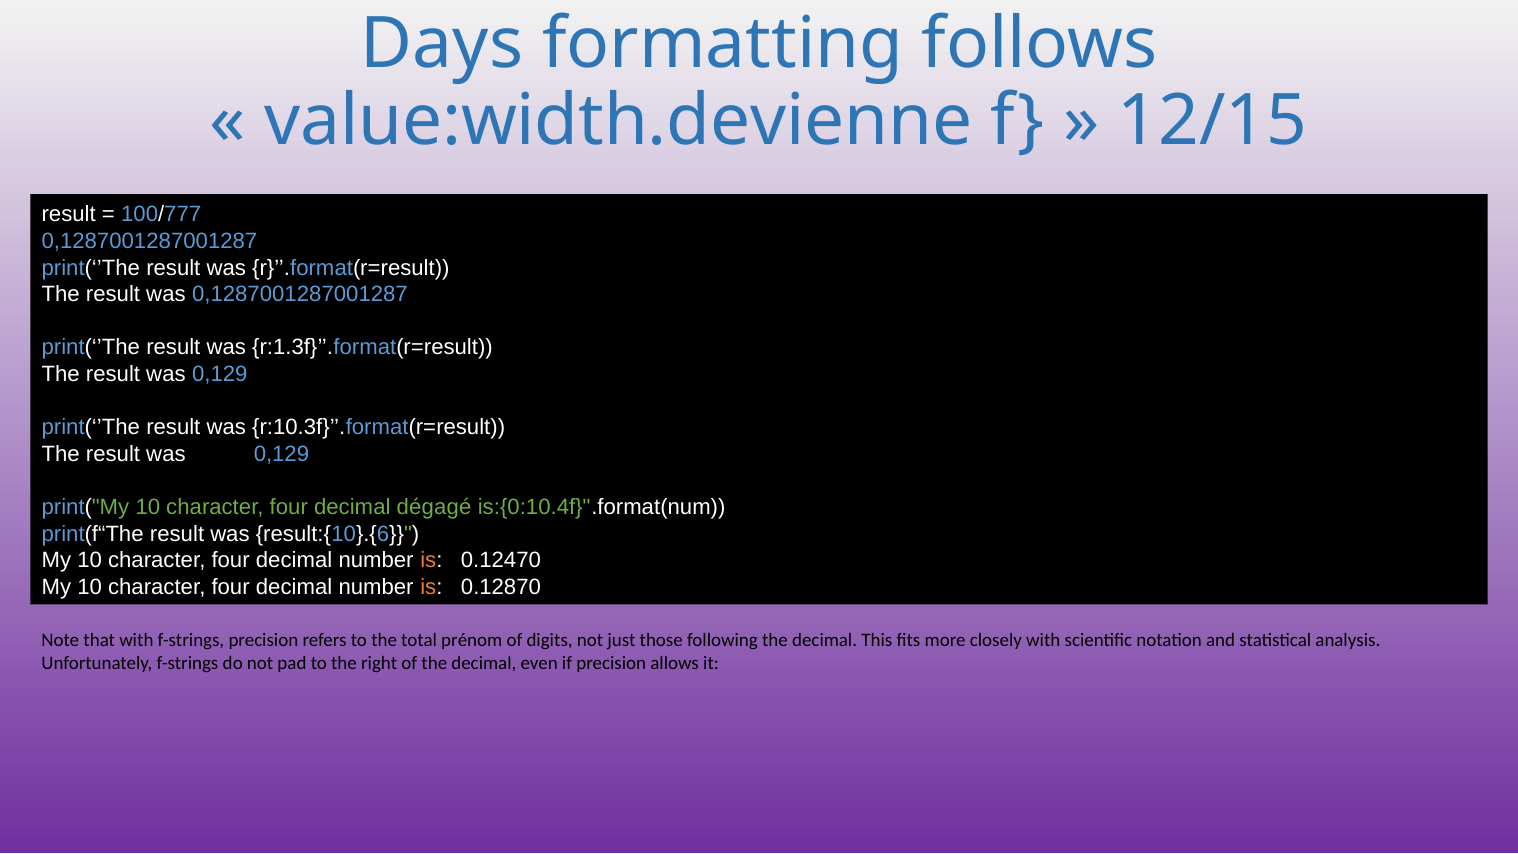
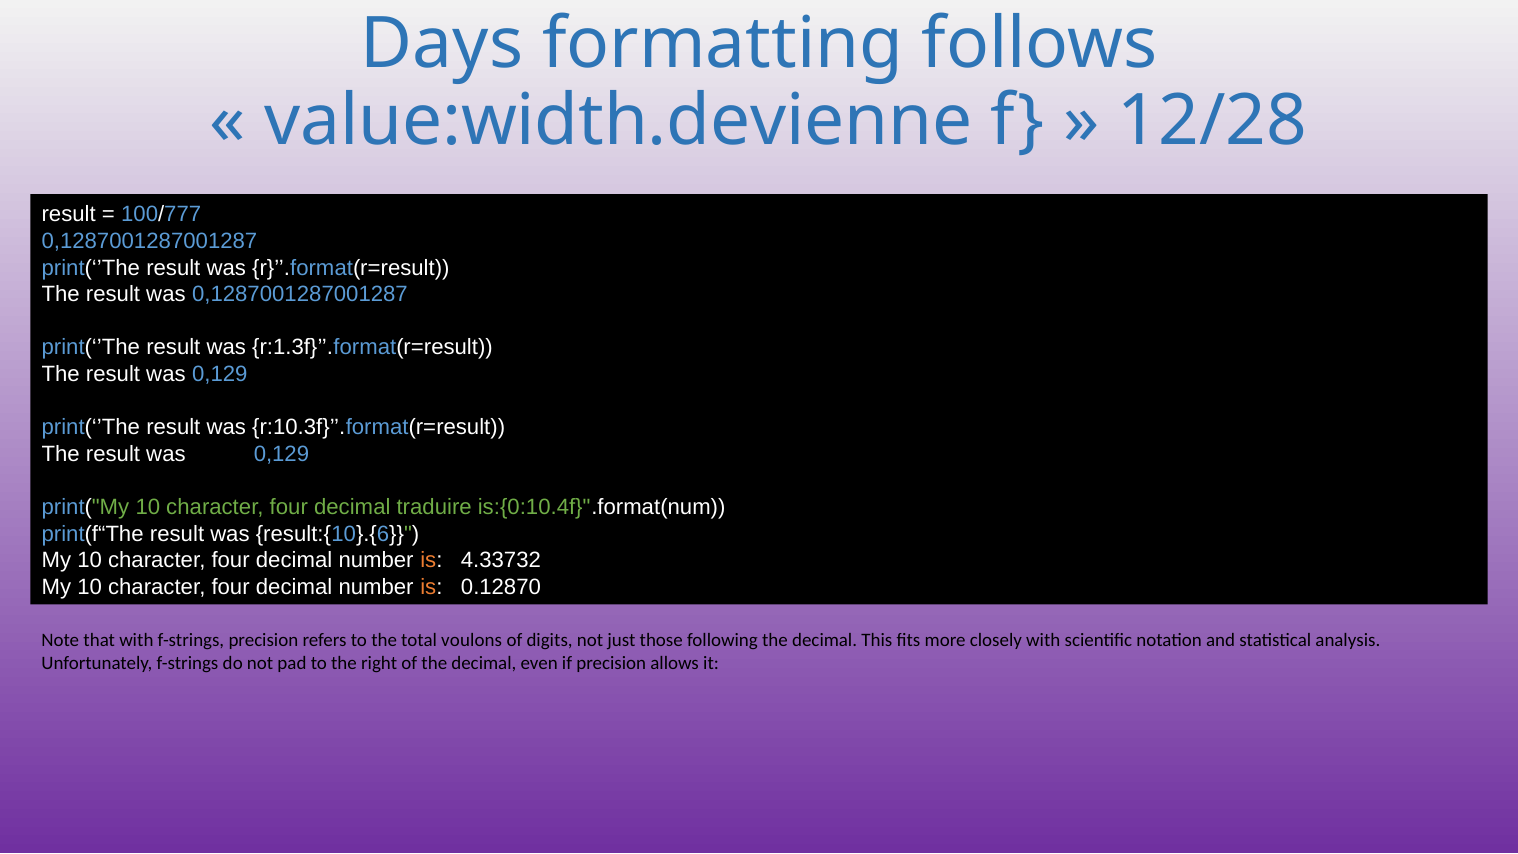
12/15: 12/15 -> 12/28
dégagé: dégagé -> traduire
0.12470: 0.12470 -> 4.33732
prénom: prénom -> voulons
